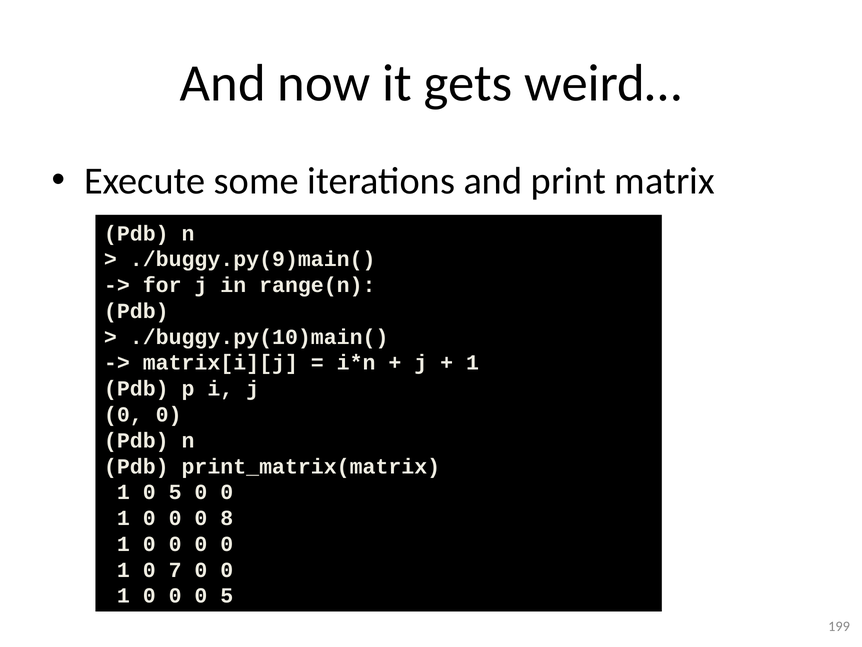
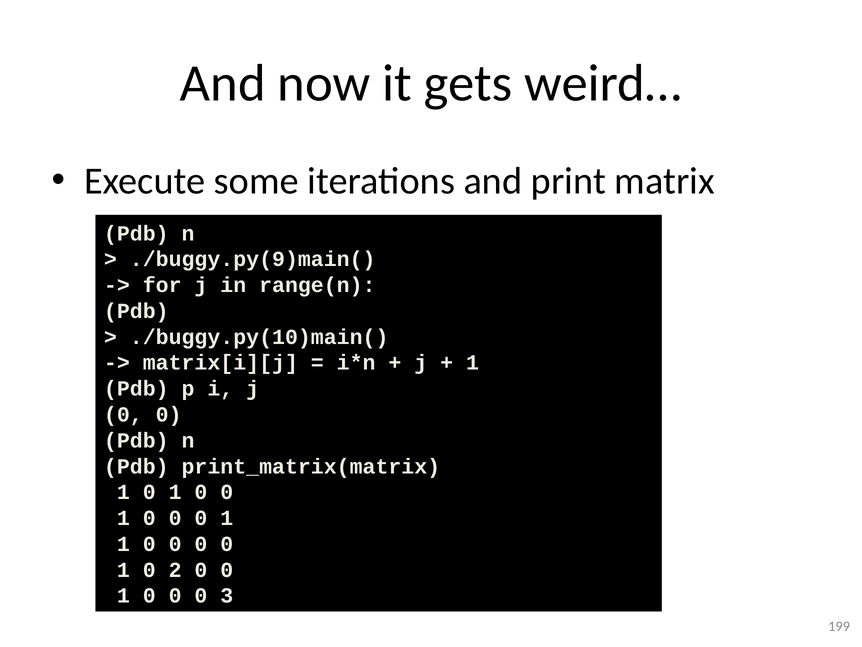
1 0 5: 5 -> 1
8 at (227, 518): 8 -> 1
7: 7 -> 2
0 0 5: 5 -> 3
